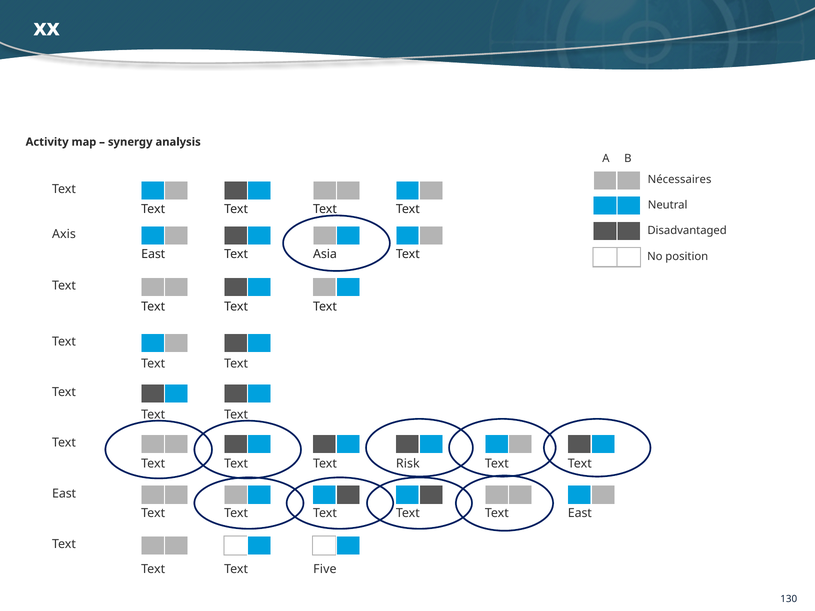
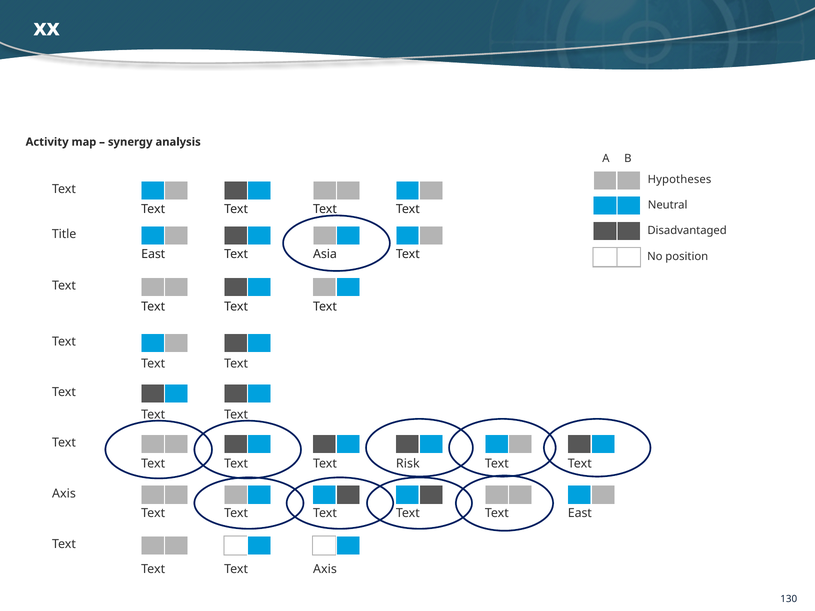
Nécessaires: Nécessaires -> Hypotheses
Axis: Axis -> Title
East at (64, 494): East -> Axis
Five at (325, 569): Five -> Axis
